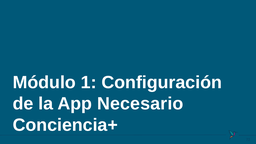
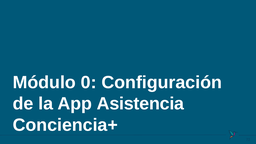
1: 1 -> 0
Necesario: Necesario -> Asistencia
